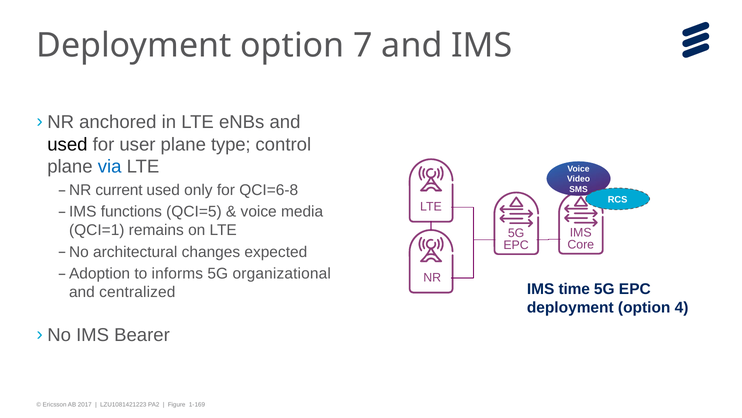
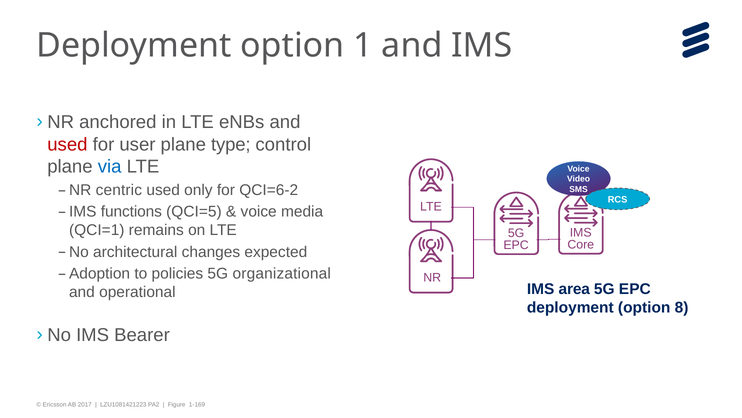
7: 7 -> 1
used at (67, 144) colour: black -> red
current: current -> centric
QCI=6-8: QCI=6-8 -> QCI=6-2
informs: informs -> policies
time: time -> area
centralized: centralized -> operational
4: 4 -> 8
